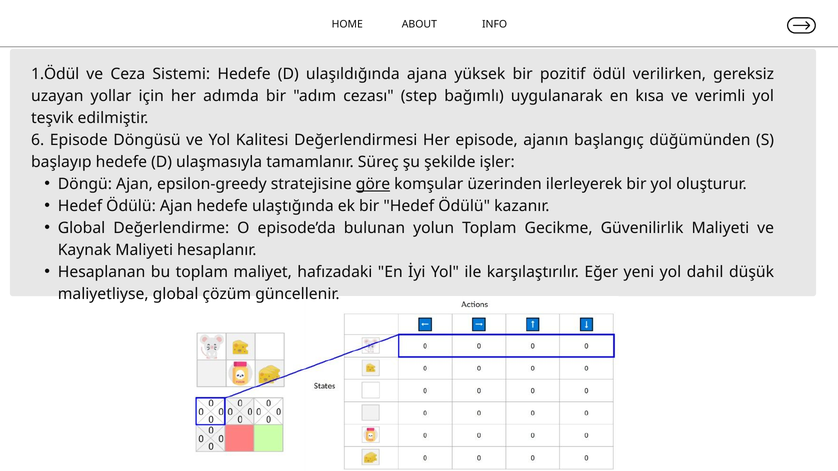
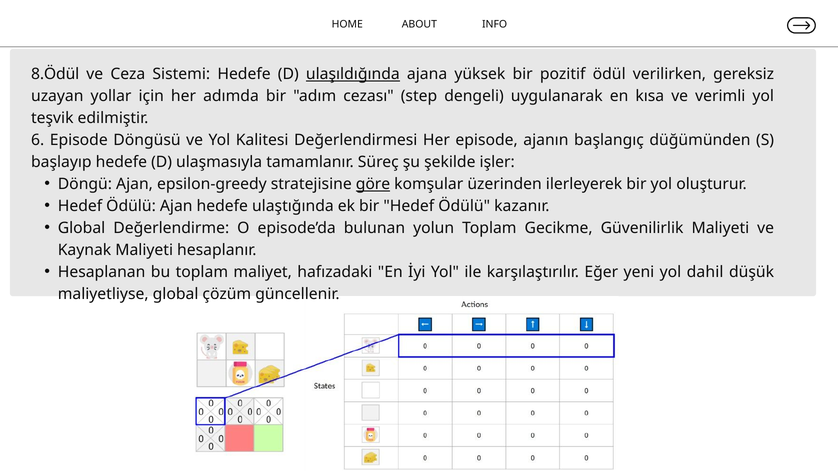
1.Ödül: 1.Ödül -> 8.Ödül
ulaşıldığında underline: none -> present
bağımlı: bağımlı -> dengeli
